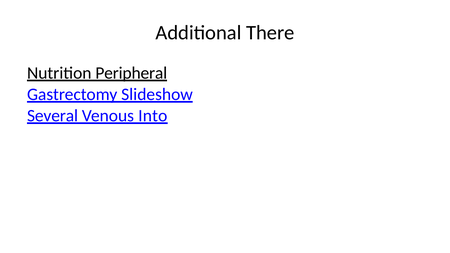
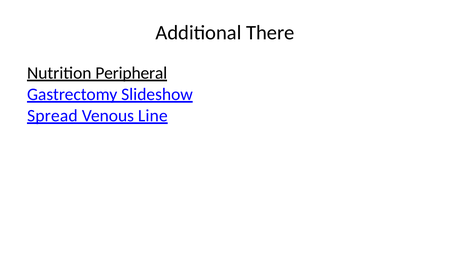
Several: Several -> Spread
Into: Into -> Line
